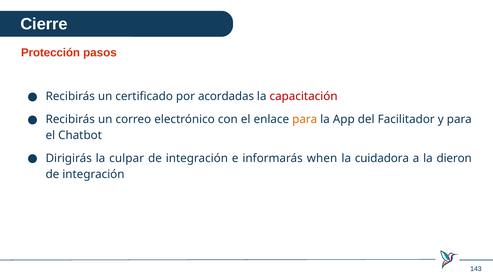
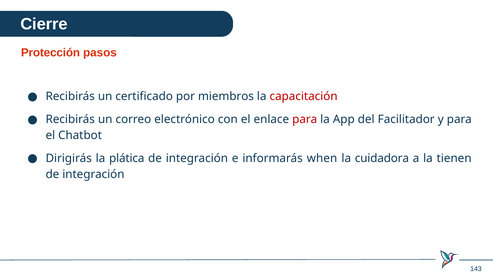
acordadas: acordadas -> miembros
para at (305, 120) colour: orange -> red
culpar: culpar -> plática
dieron: dieron -> tienen
